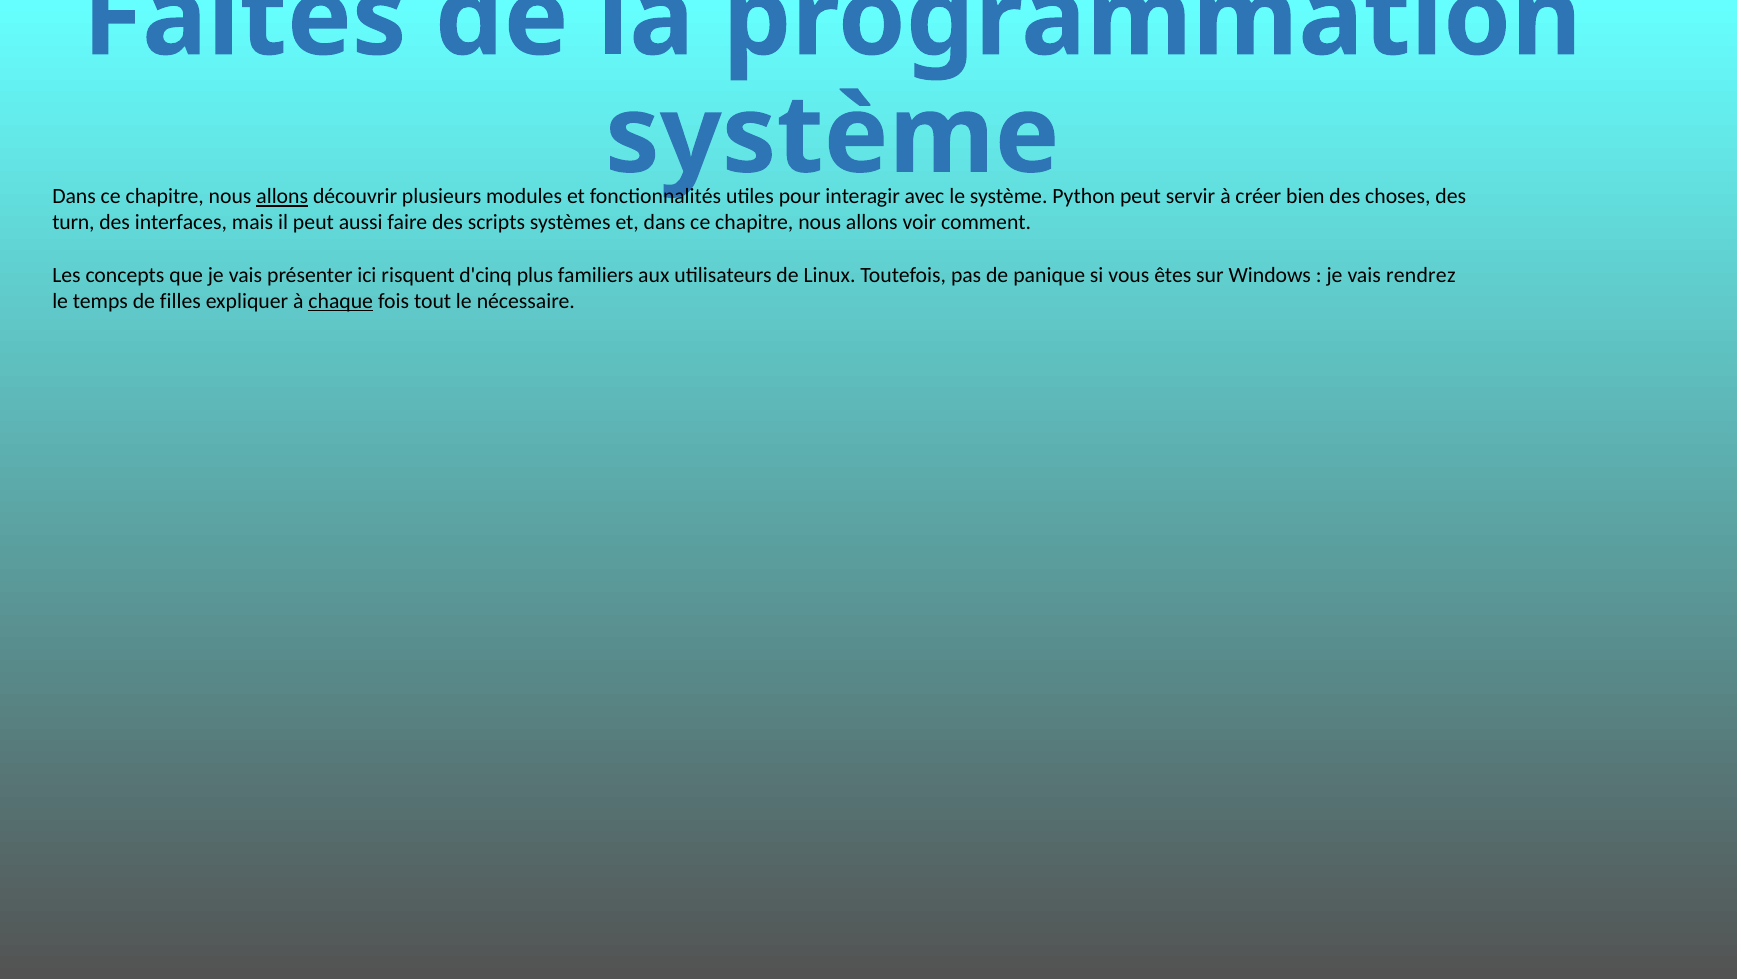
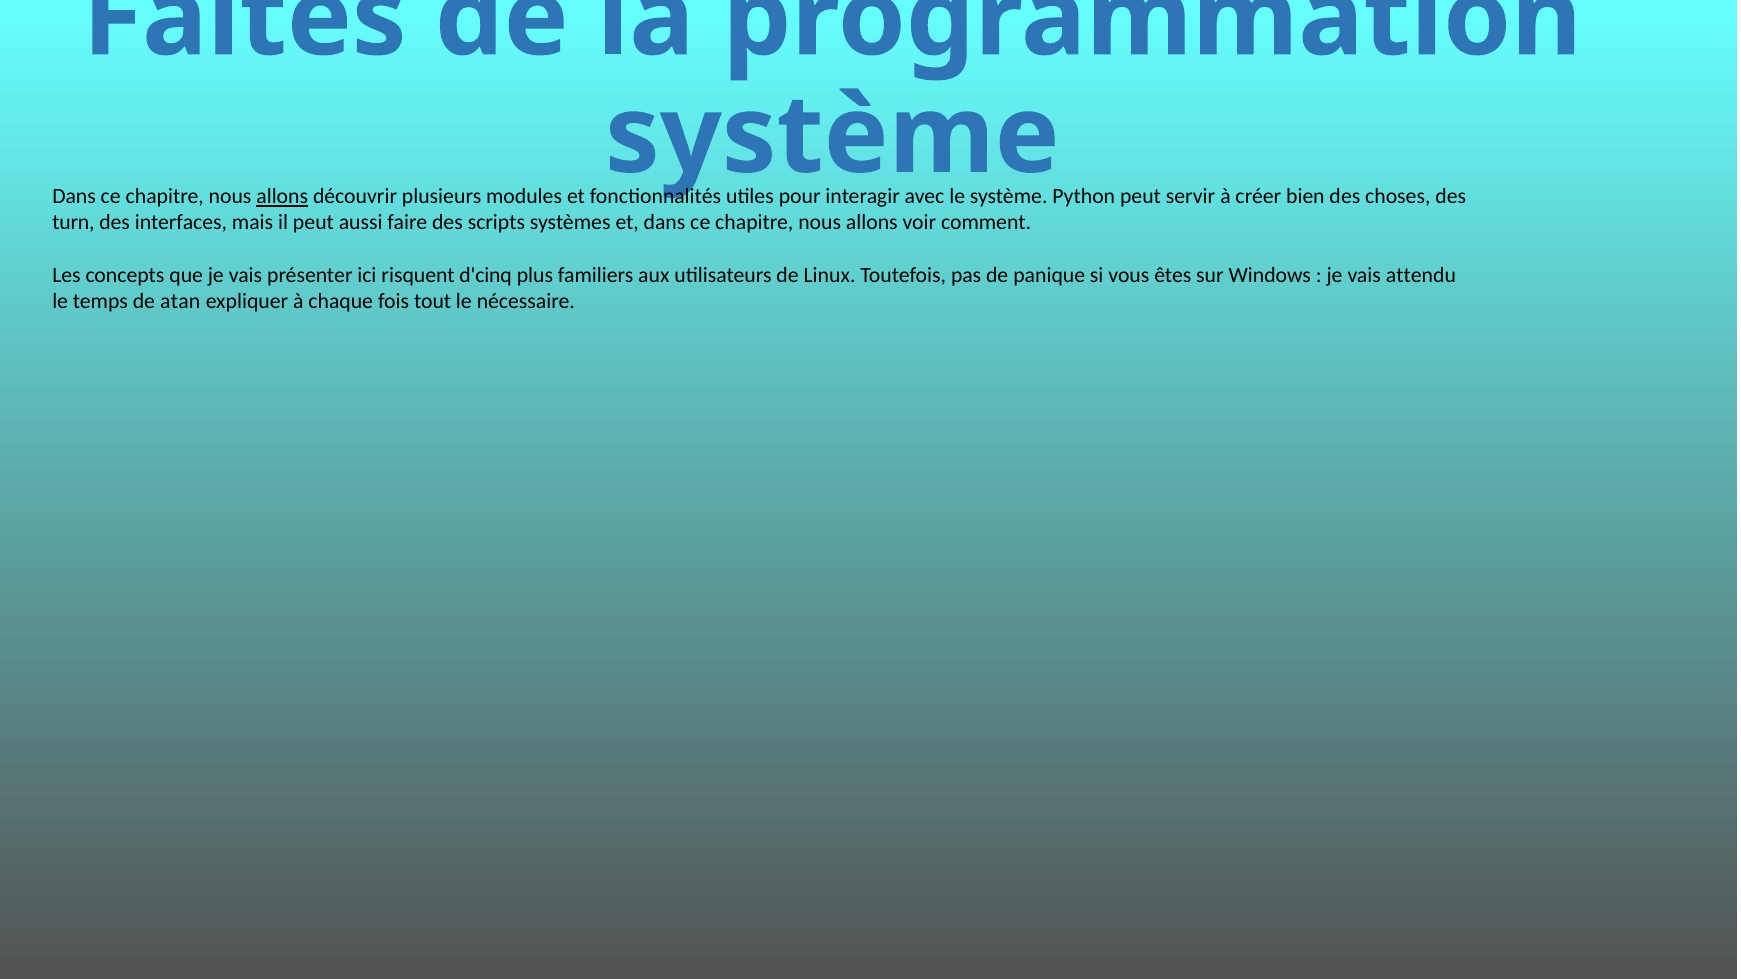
rendrez: rendrez -> attendu
filles: filles -> atan
chaque underline: present -> none
